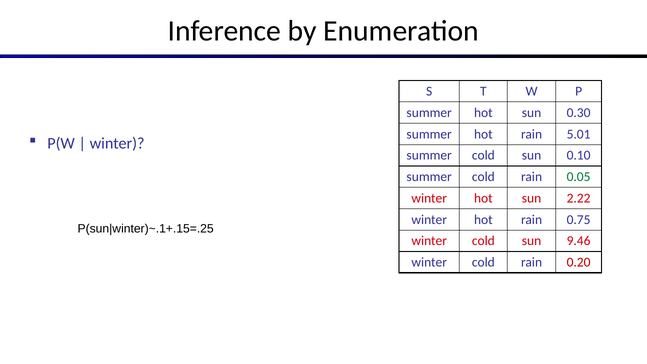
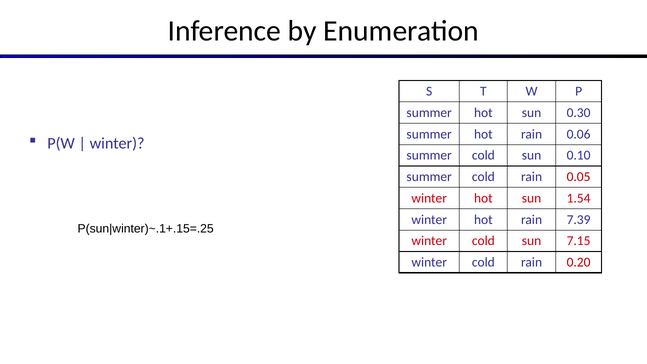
5.01: 5.01 -> 0.06
0.05 colour: green -> red
2.22: 2.22 -> 1.54
0.75: 0.75 -> 7.39
9.46: 9.46 -> 7.15
